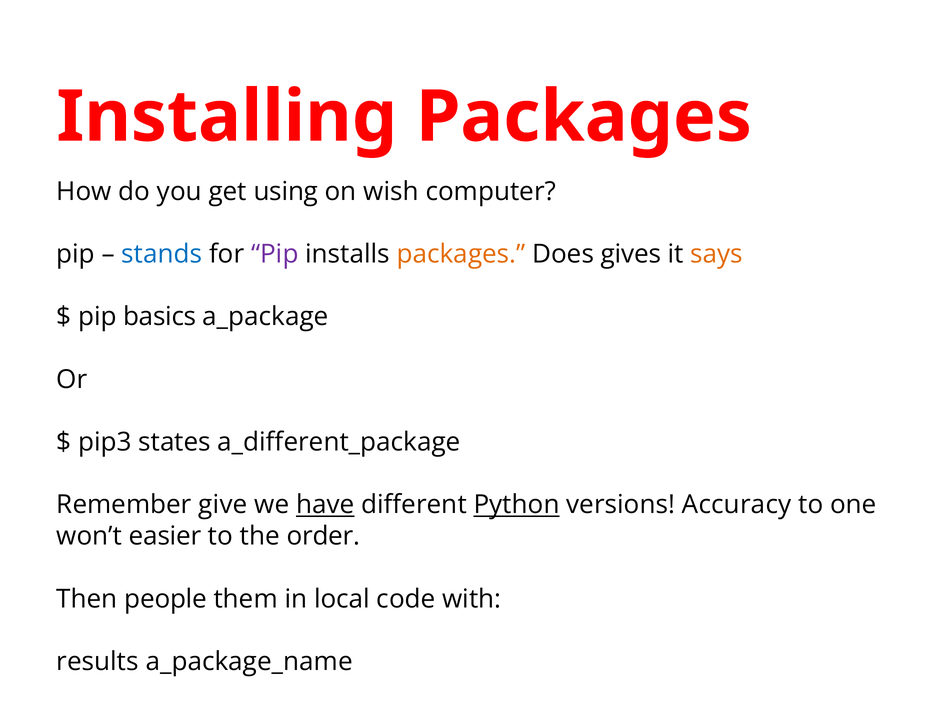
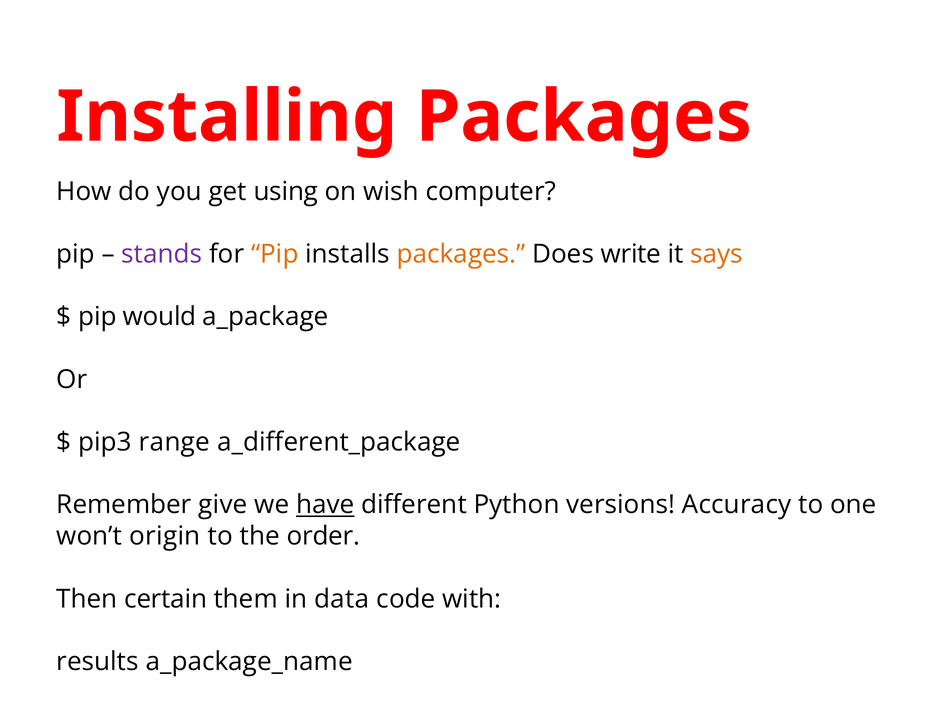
stands colour: blue -> purple
Pip at (275, 254) colour: purple -> orange
gives: gives -> write
basics: basics -> would
states: states -> range
Python underline: present -> none
easier: easier -> origin
people: people -> certain
local: local -> data
